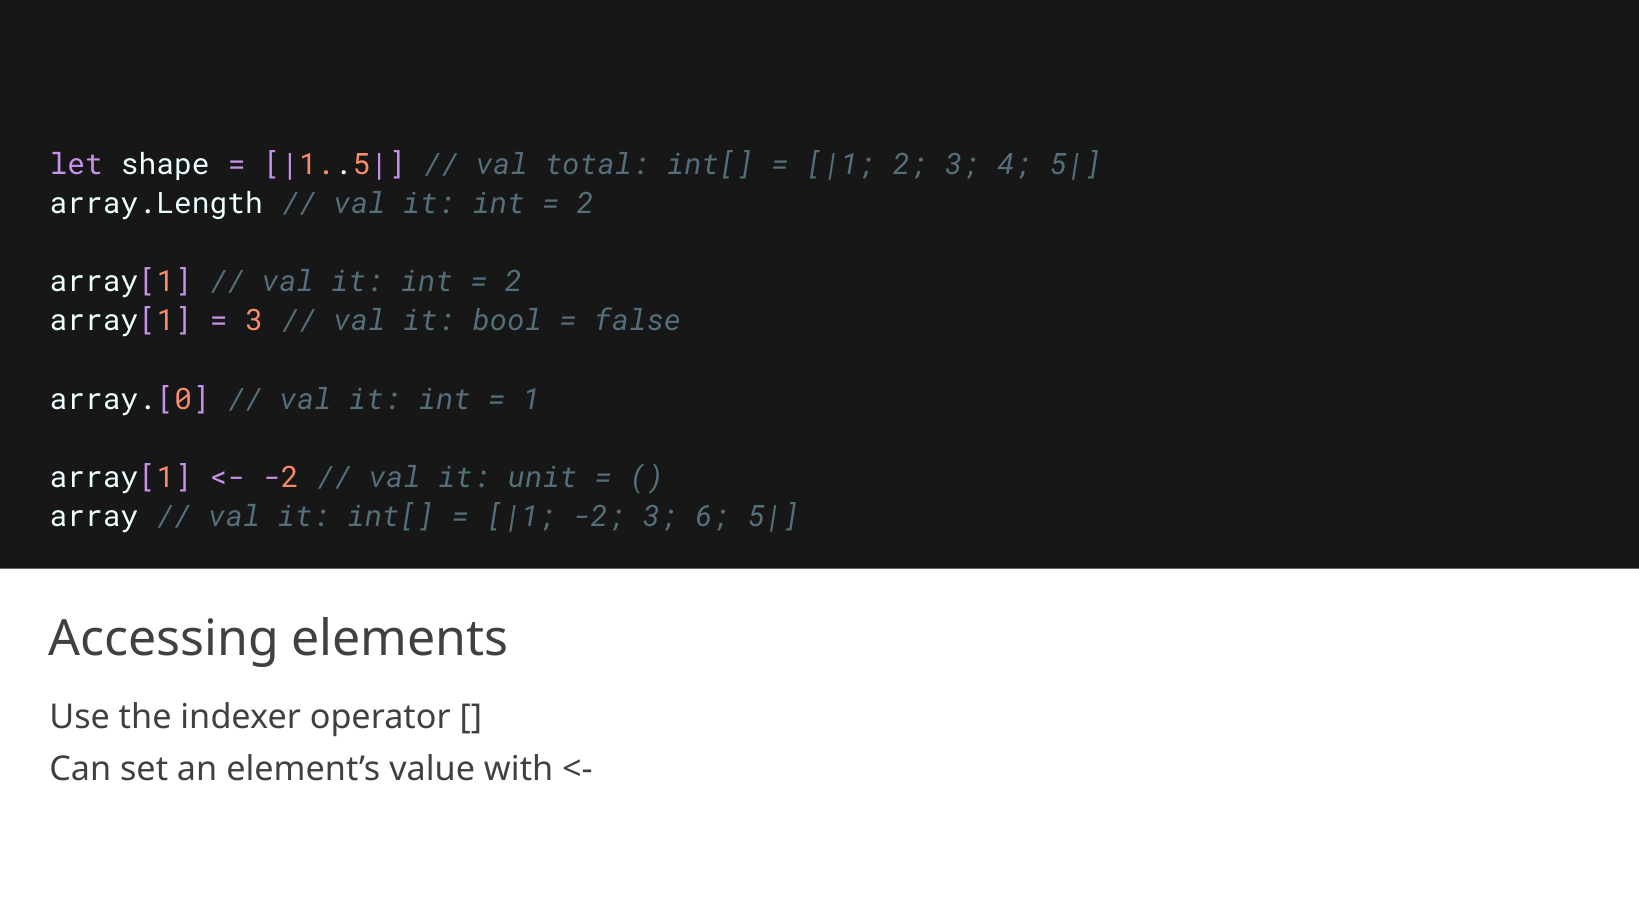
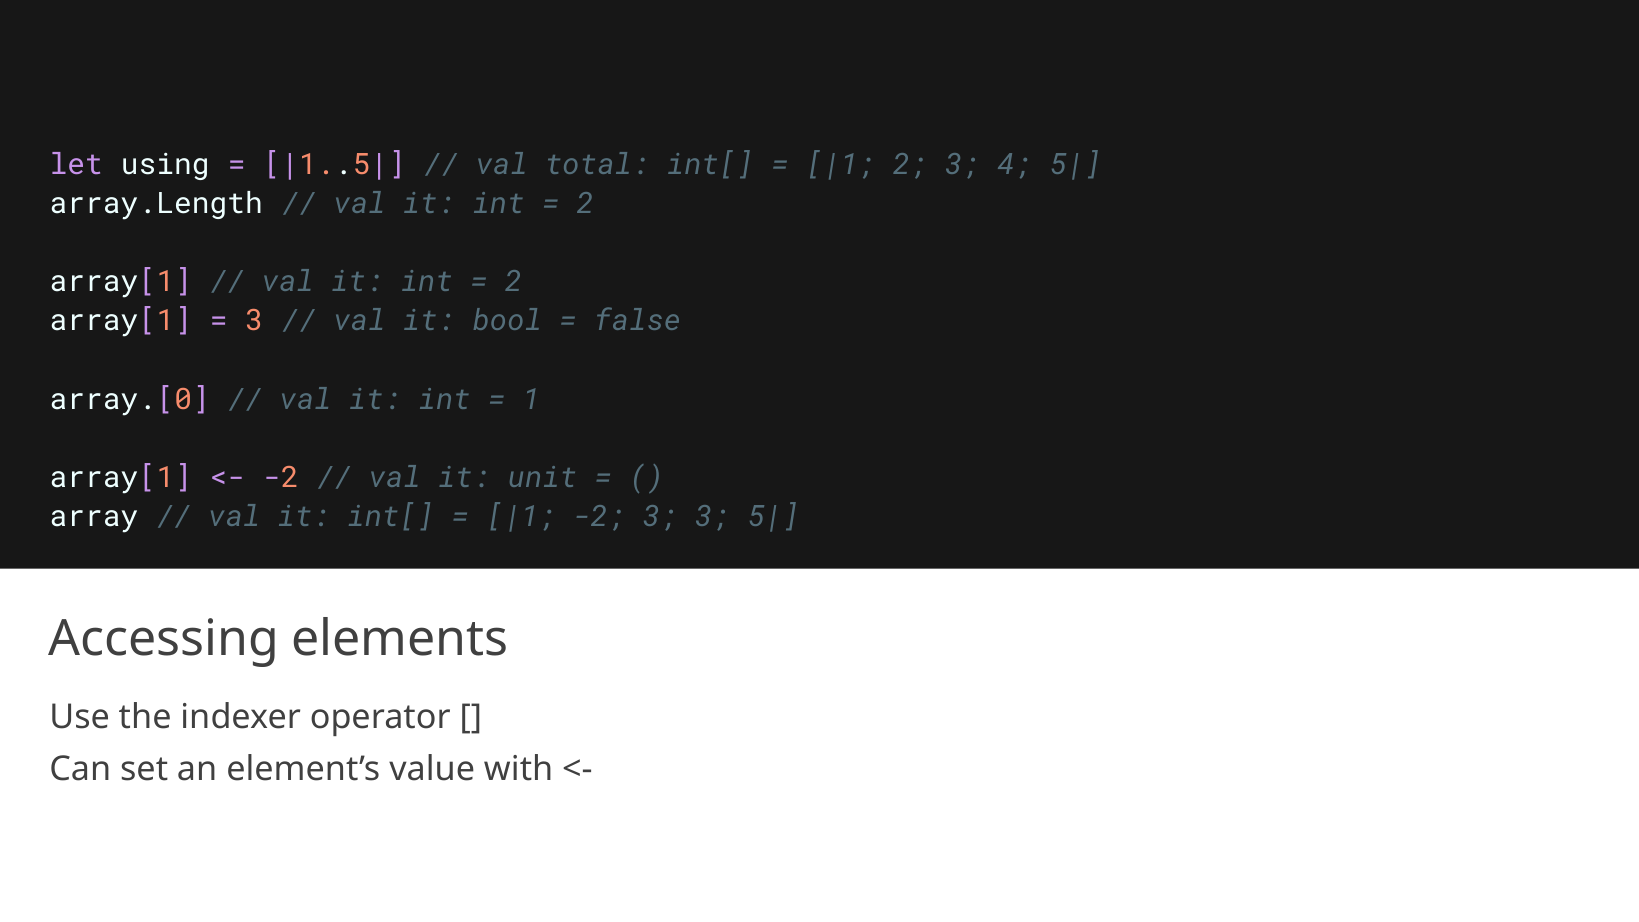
shape: shape -> using
3 6: 6 -> 3
